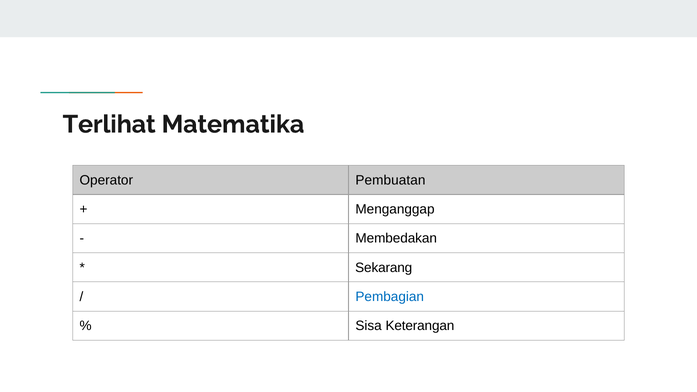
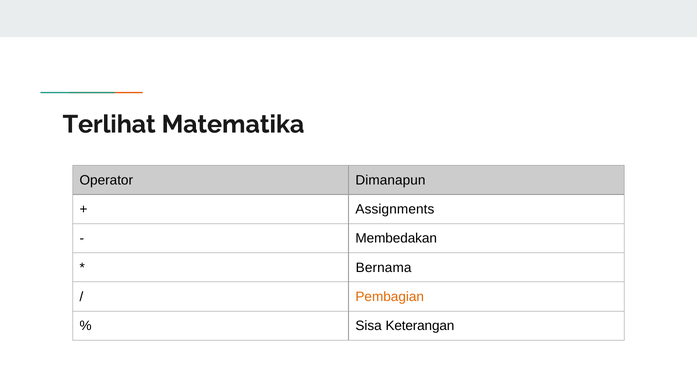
Pembuatan: Pembuatan -> Dimanapun
Menganggap: Menganggap -> Assignments
Sekarang: Sekarang -> Bernama
Pembagian colour: blue -> orange
